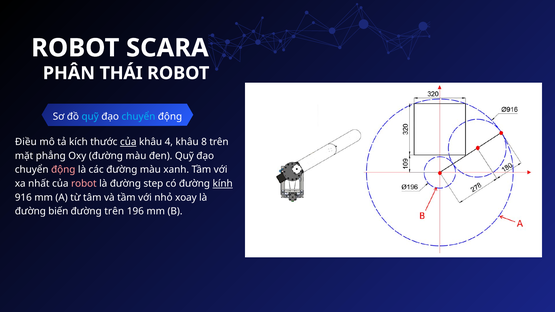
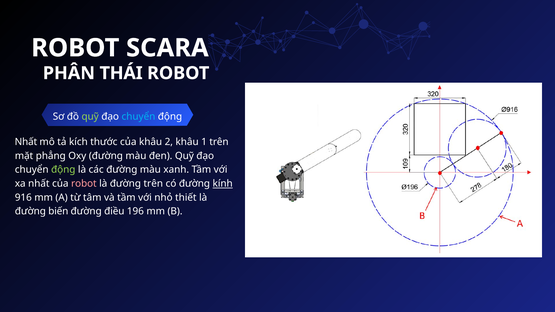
quỹ at (90, 117) colour: light blue -> light green
Điều at (26, 142): Điều -> Nhất
của at (128, 142) underline: present -> none
4: 4 -> 2
8: 8 -> 1
động at (63, 170) colour: pink -> light green
đường step: step -> trên
xoay: xoay -> thiết
đường trên: trên -> điều
